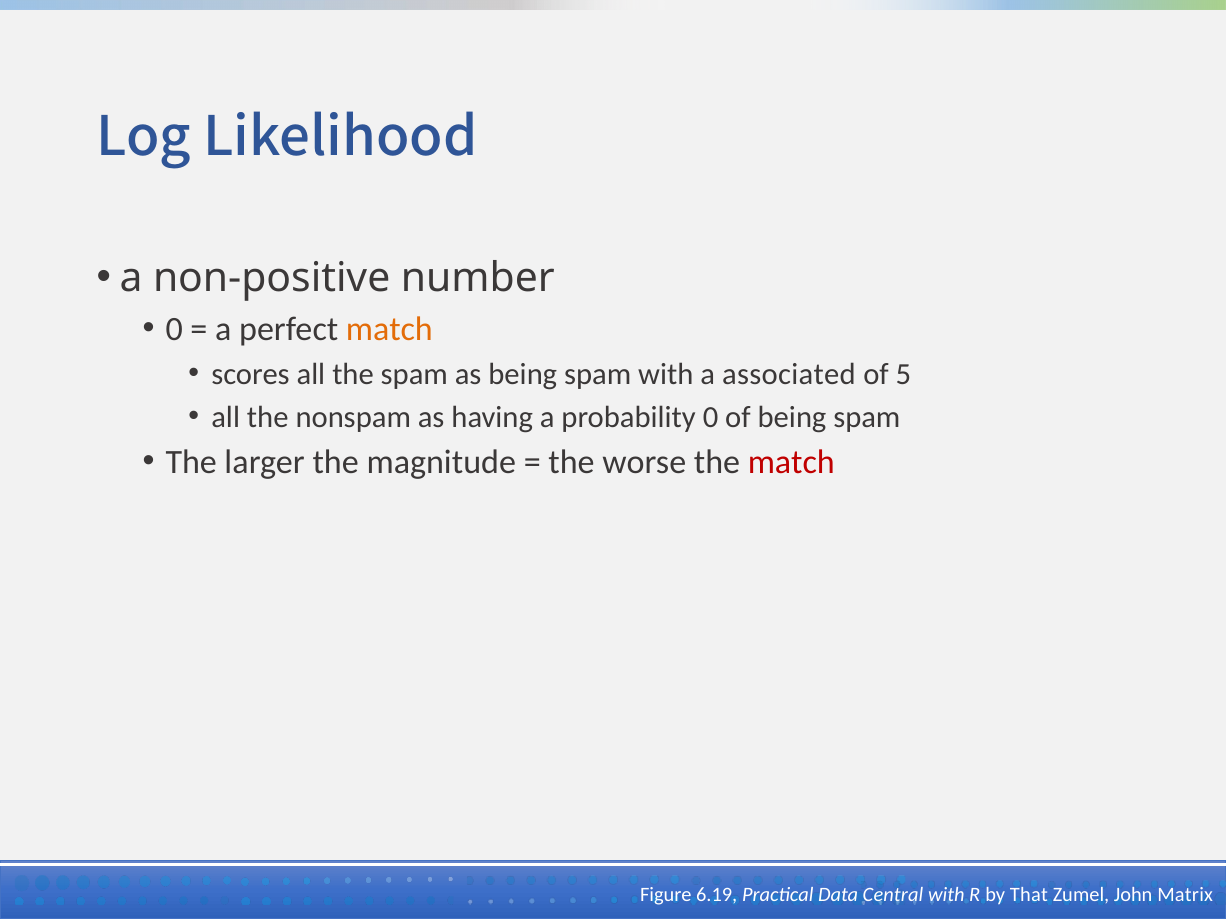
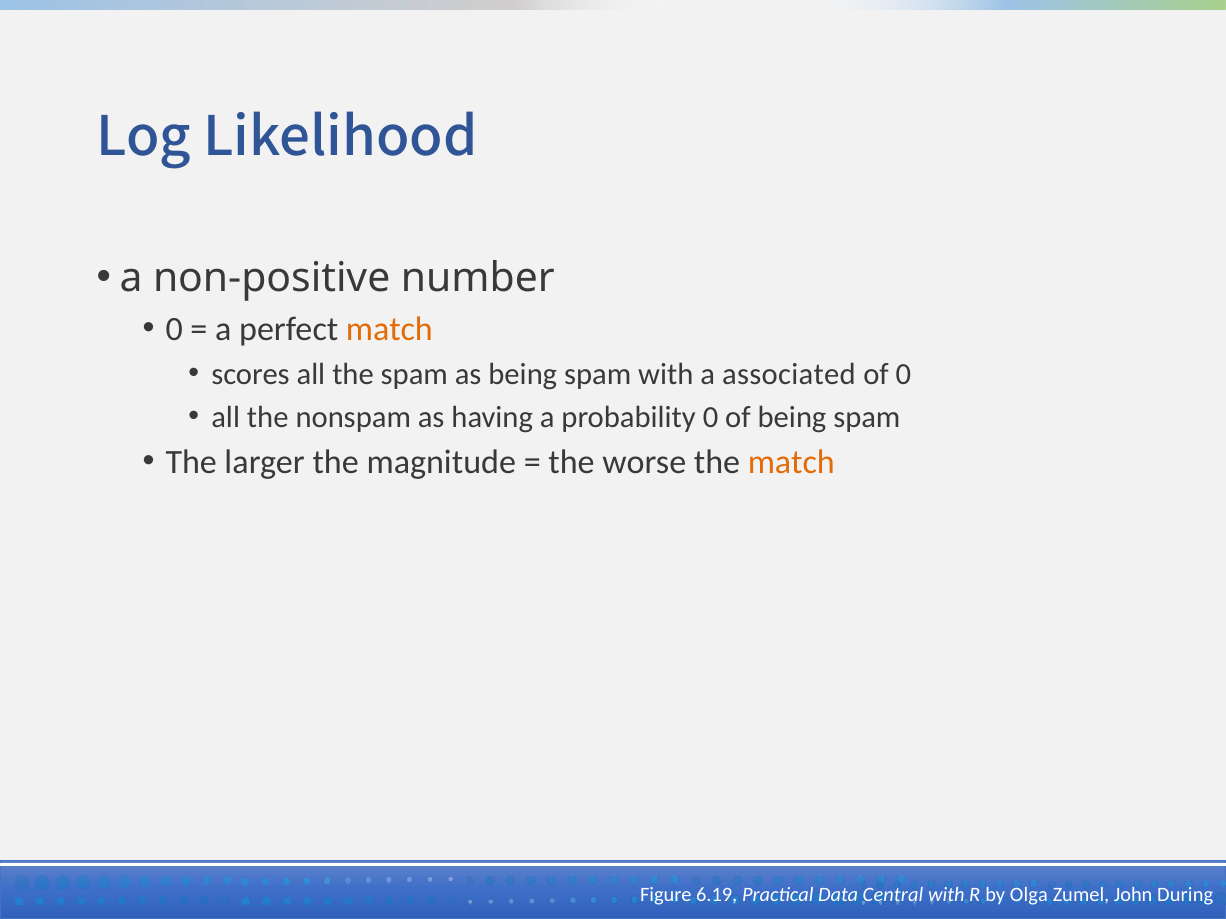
of 5: 5 -> 0
match at (791, 463) colour: red -> orange
That: That -> Olga
Matrix: Matrix -> During
